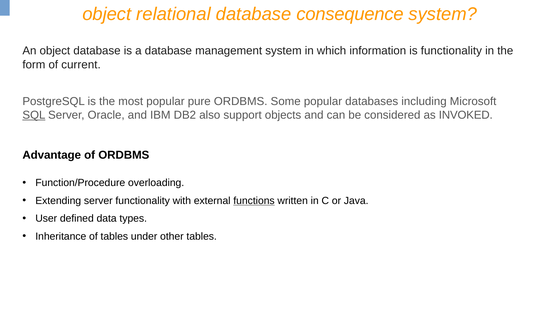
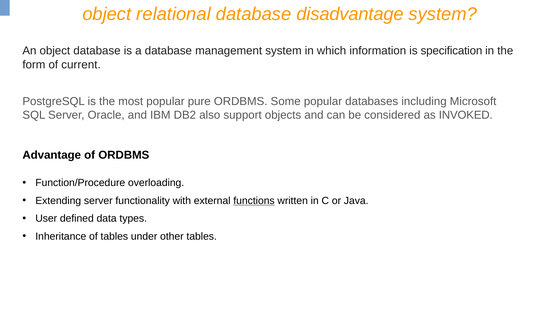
consequence: consequence -> disadvantage
is functionality: functionality -> specification
SQL underline: present -> none
